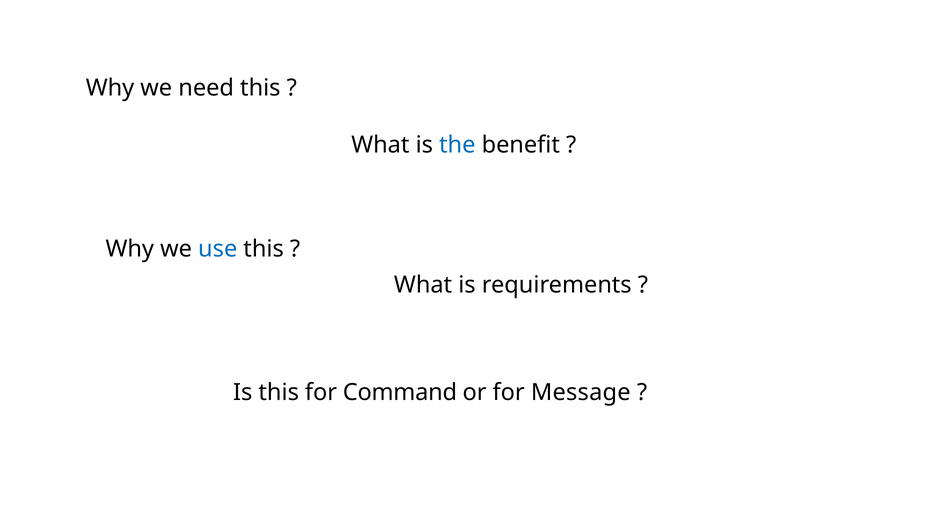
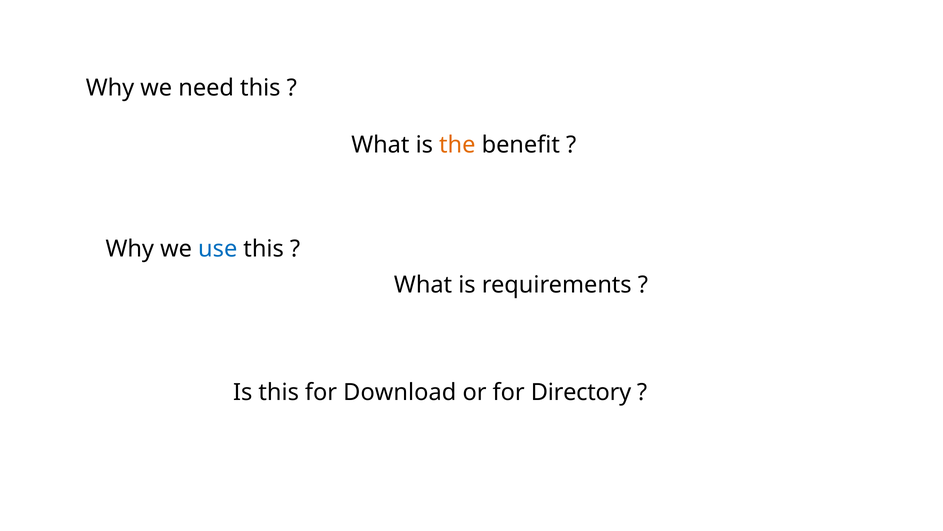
the colour: blue -> orange
Command: Command -> Download
Message: Message -> Directory
